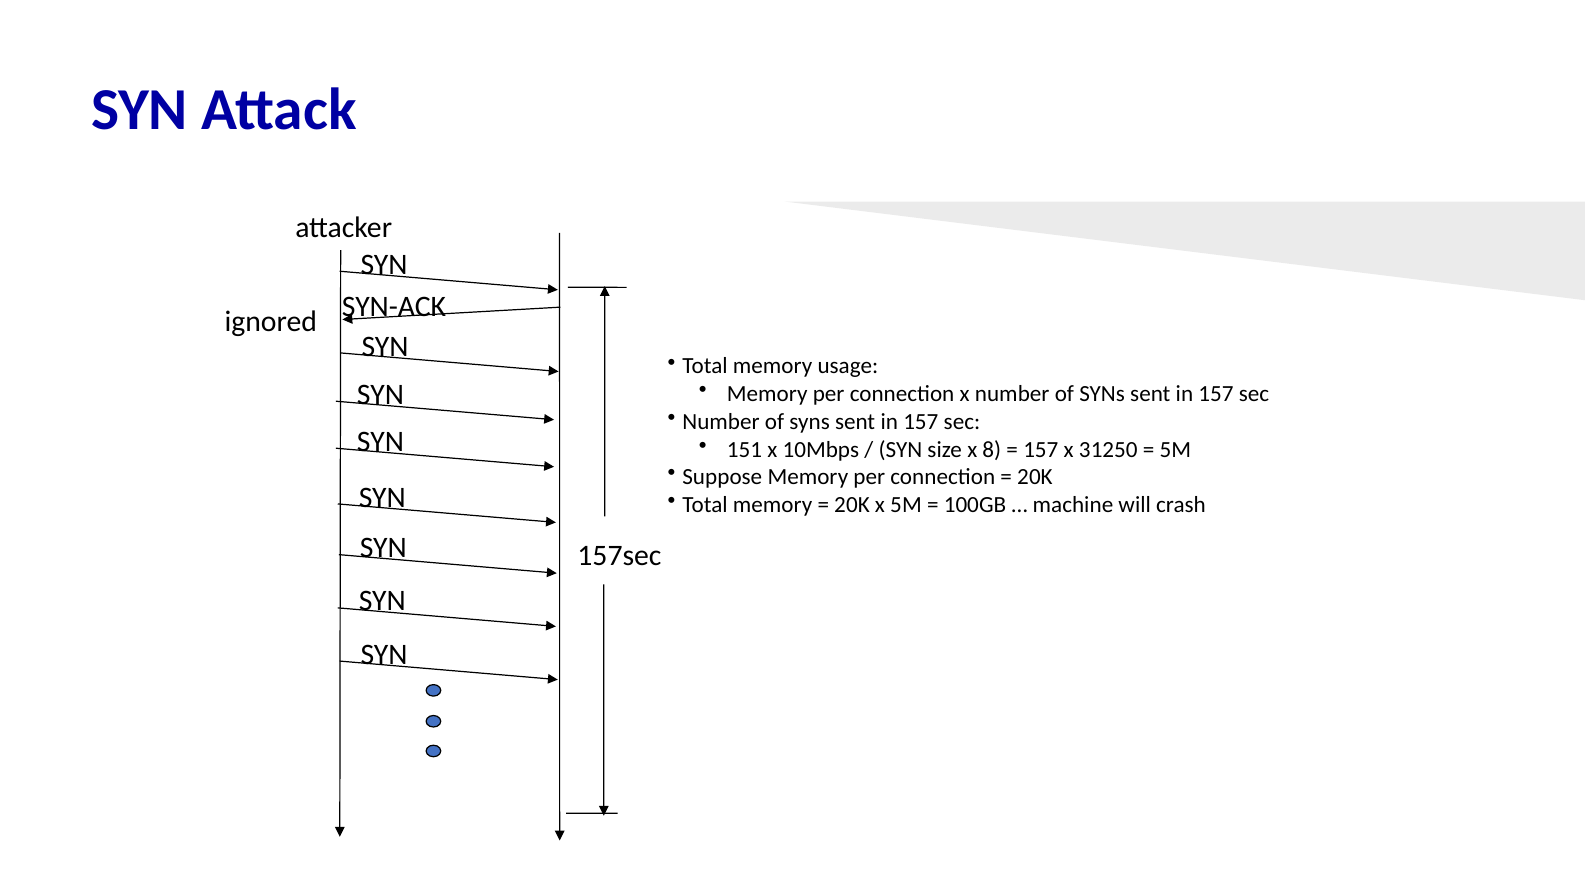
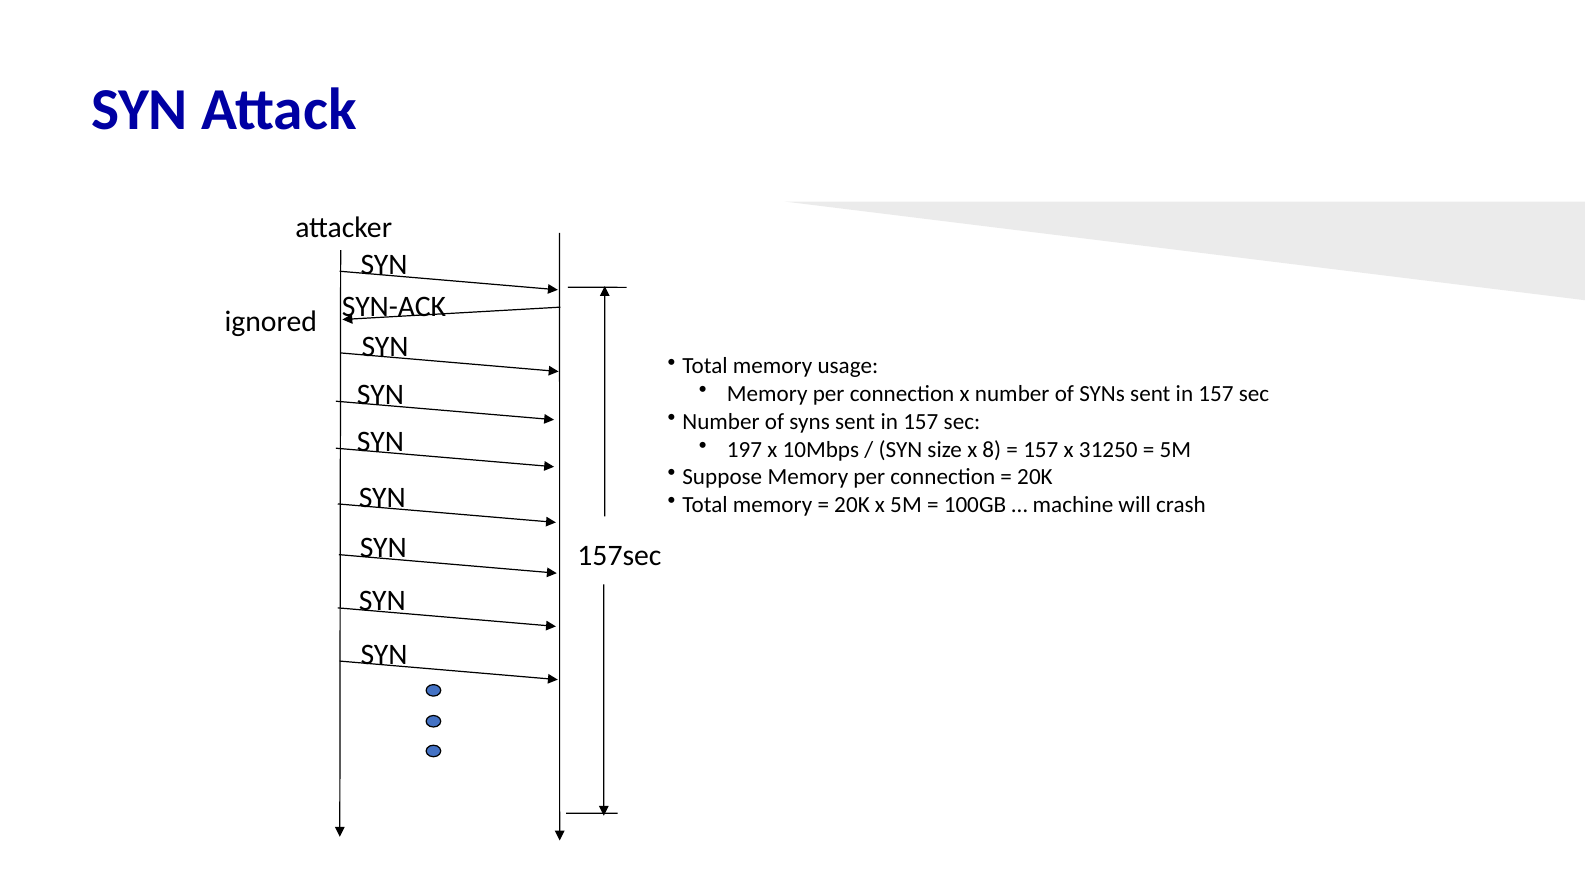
151: 151 -> 197
